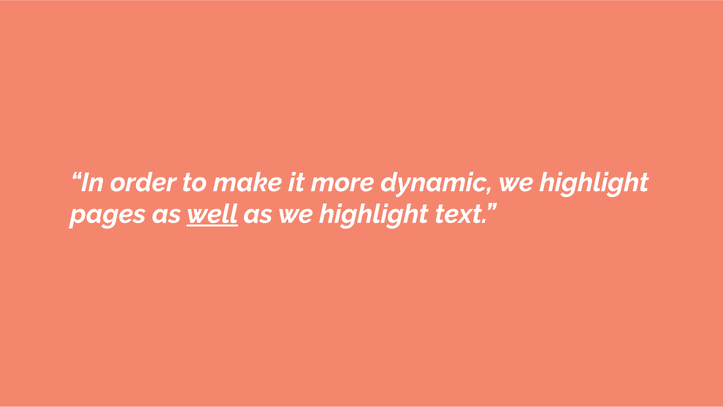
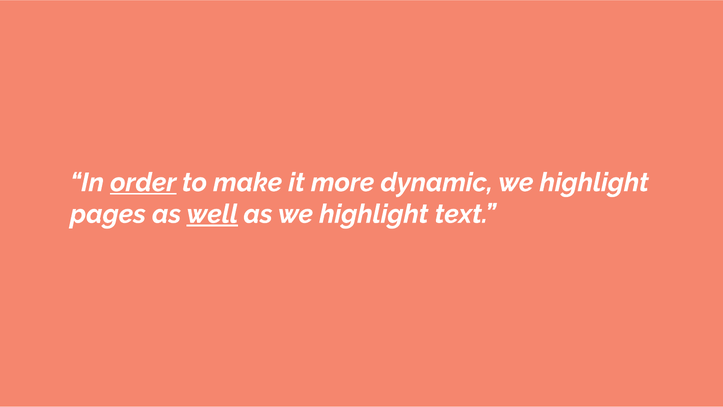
order underline: none -> present
